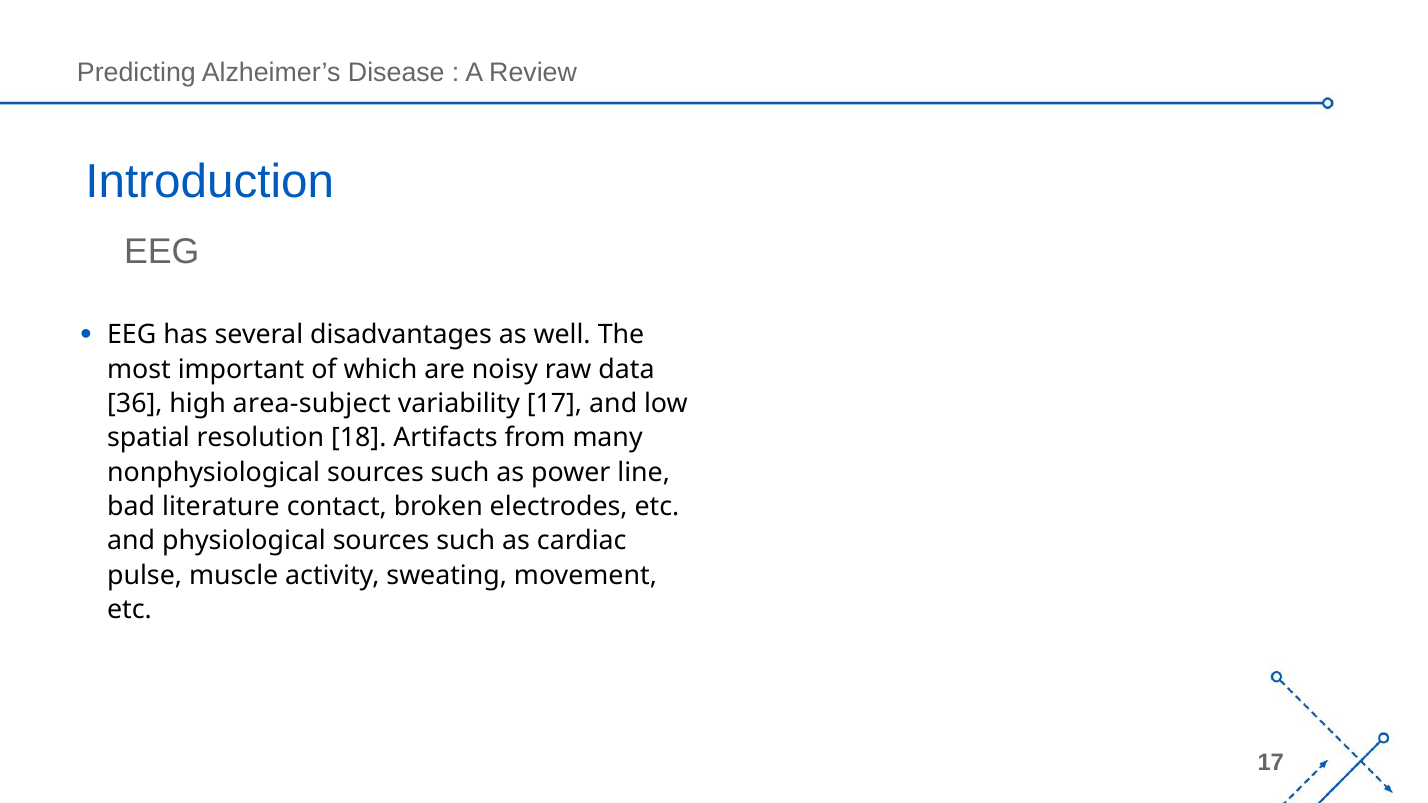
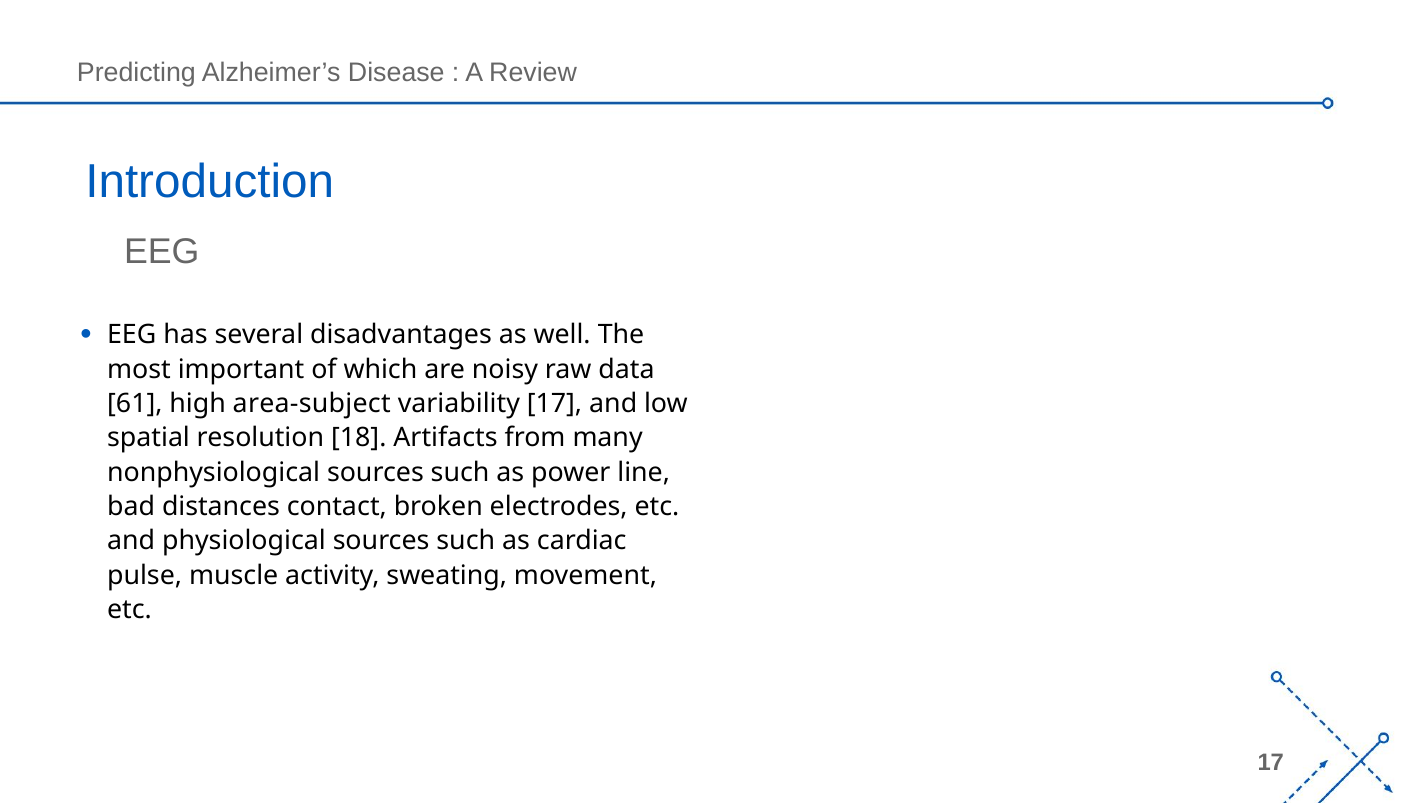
36: 36 -> 61
literature: literature -> distances
